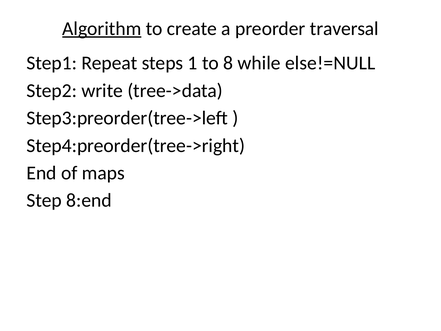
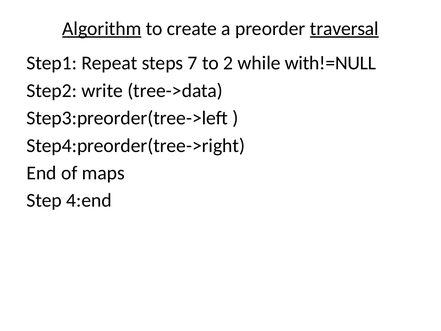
traversal underline: none -> present
1: 1 -> 7
8: 8 -> 2
else!=NULL: else!=NULL -> with!=NULL
8:end: 8:end -> 4:end
